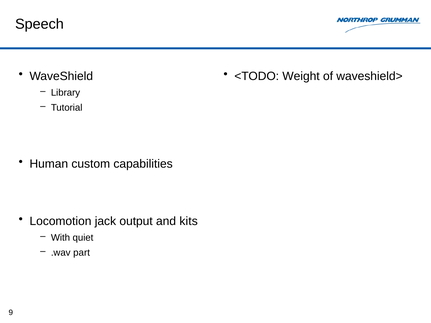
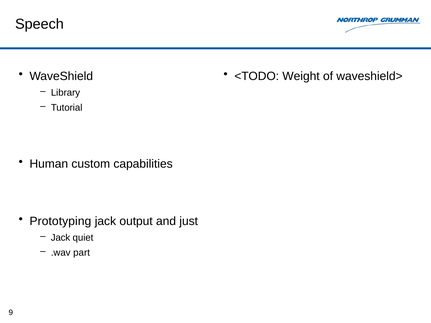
Locomotion: Locomotion -> Prototyping
kits: kits -> just
With at (60, 238): With -> Jack
